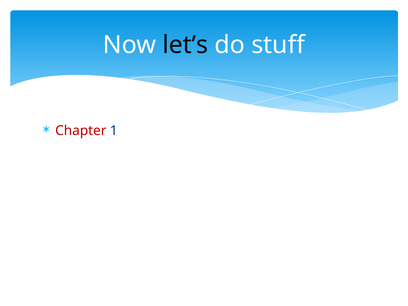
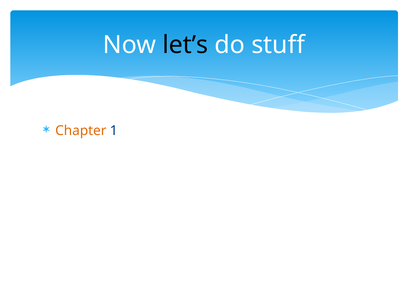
Chapter colour: red -> orange
